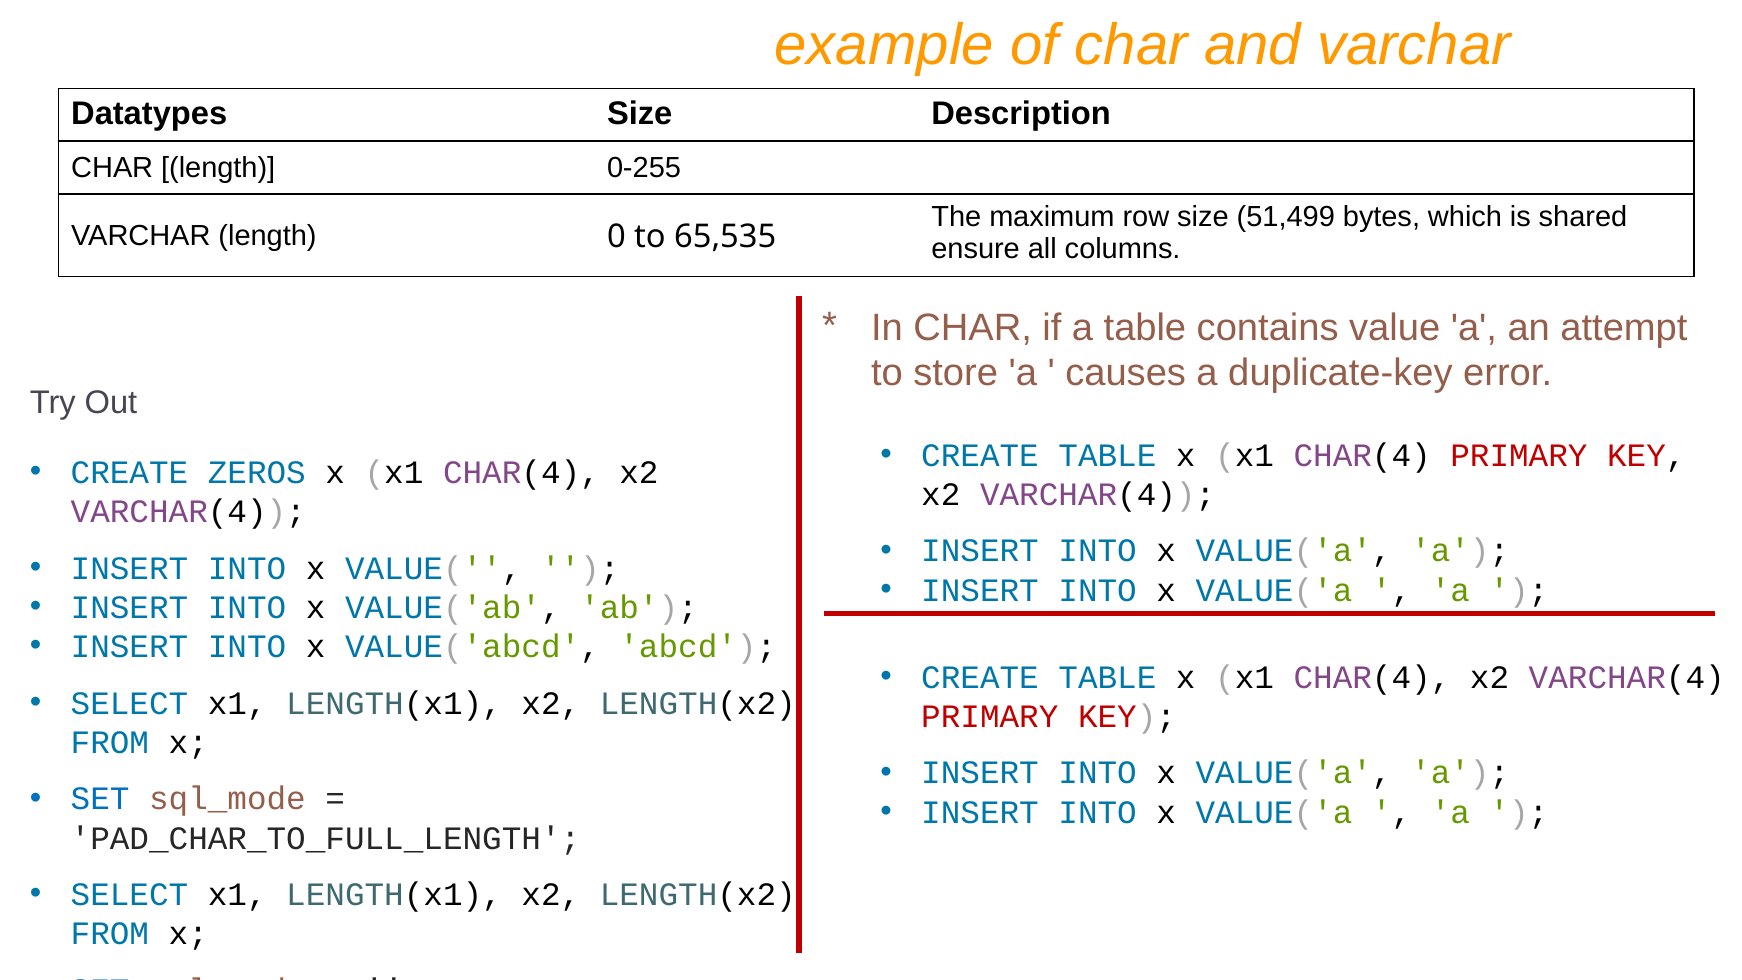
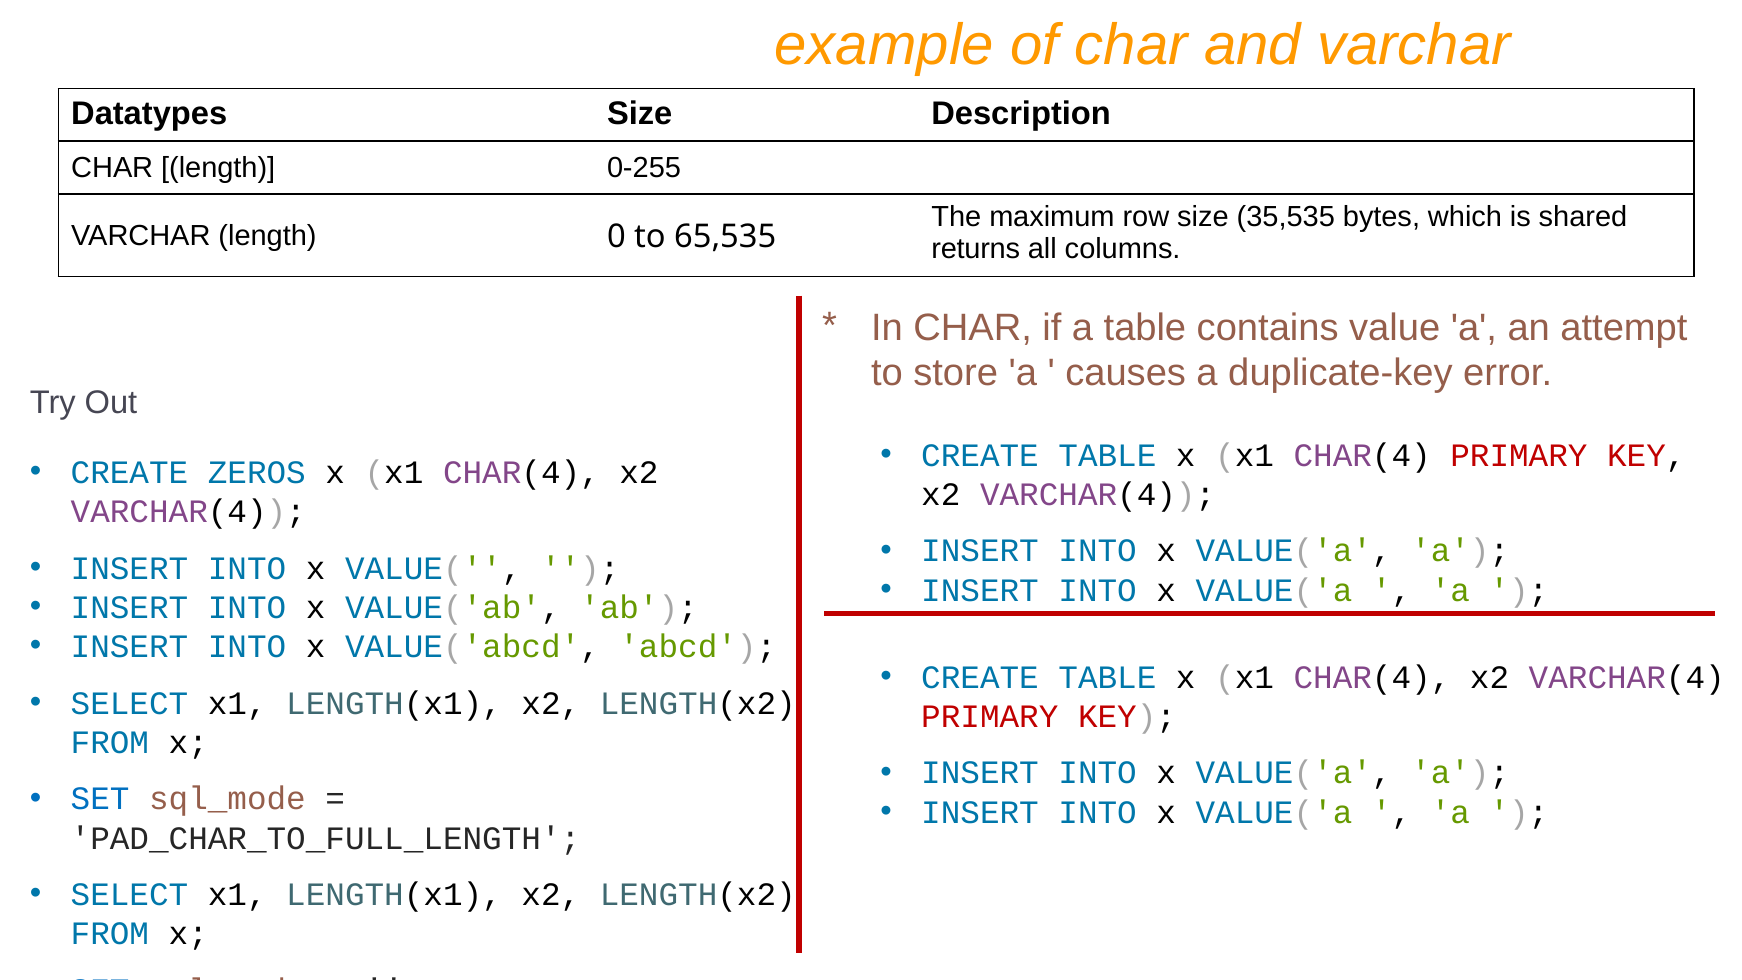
51,499: 51,499 -> 35,535
ensure: ensure -> returns
